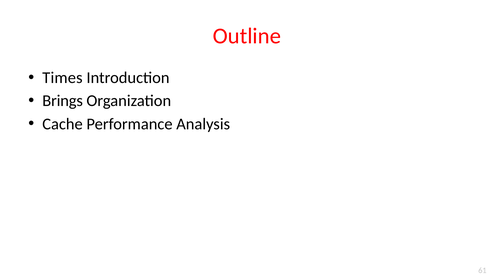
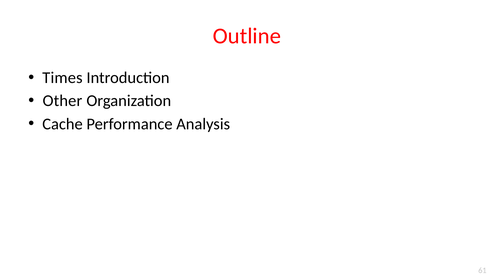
Brings: Brings -> Other
